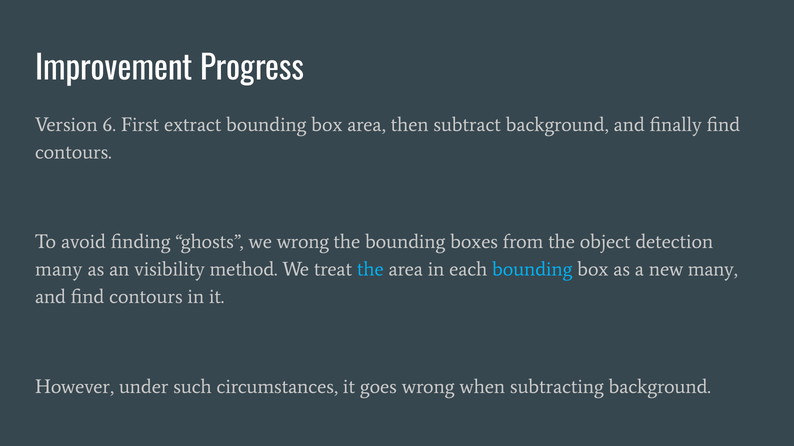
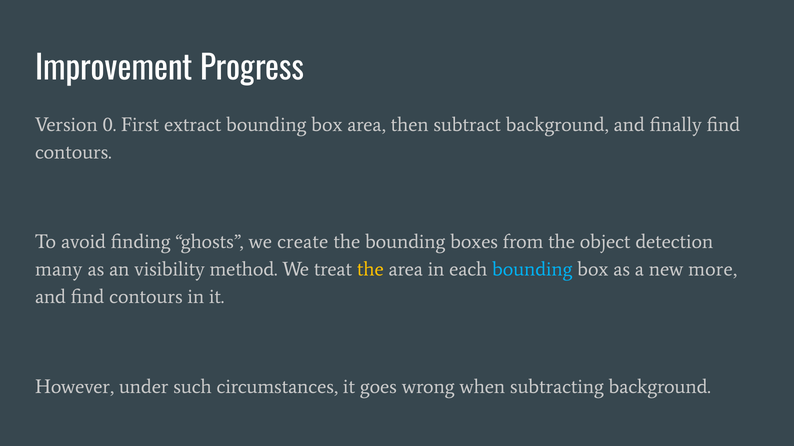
6: 6 -> 0
we wrong: wrong -> create
the at (370, 270) colour: light blue -> yellow
new many: many -> more
